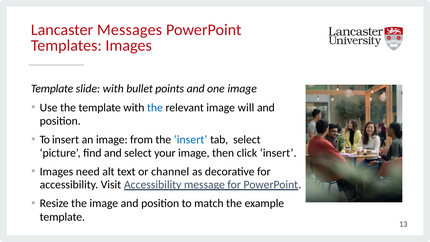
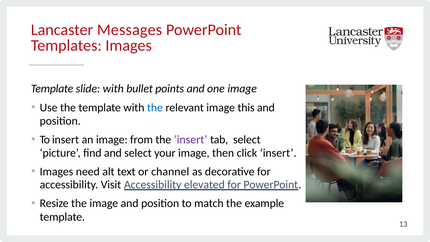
will: will -> this
insert at (191, 139) colour: blue -> purple
message: message -> elevated
